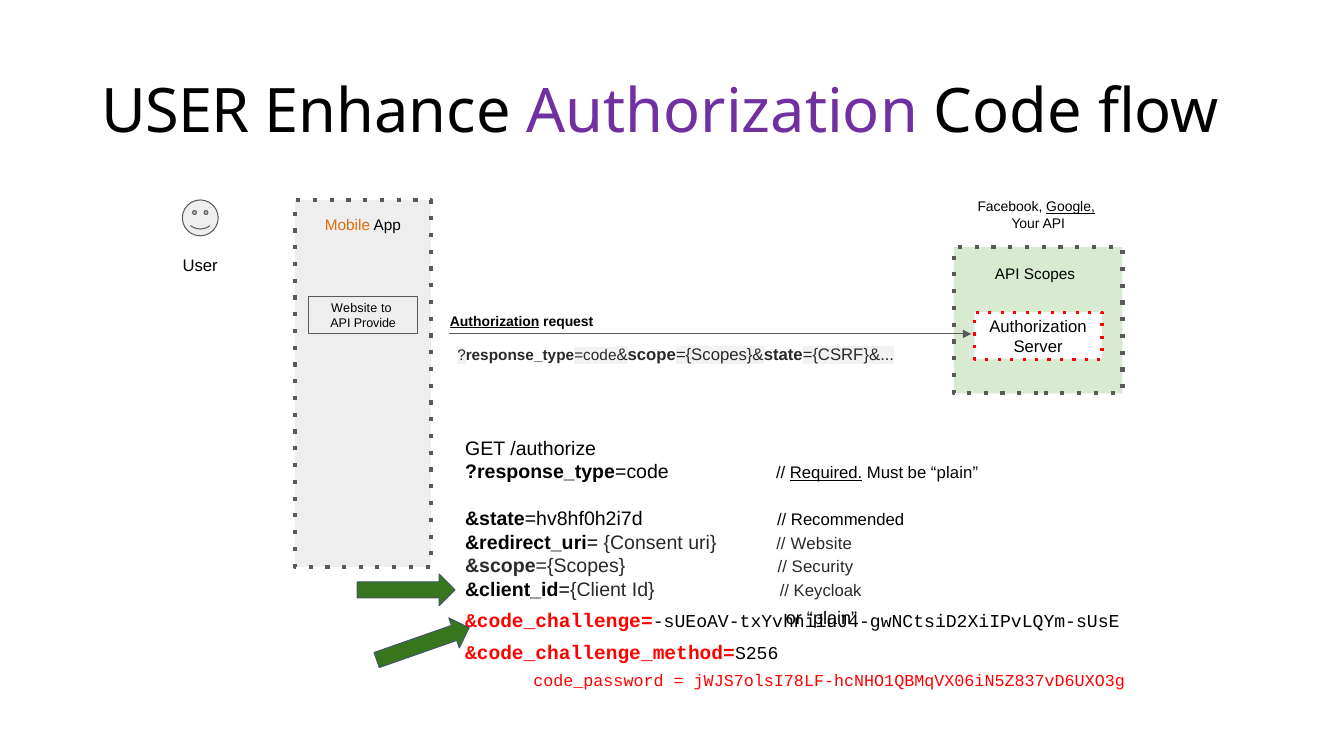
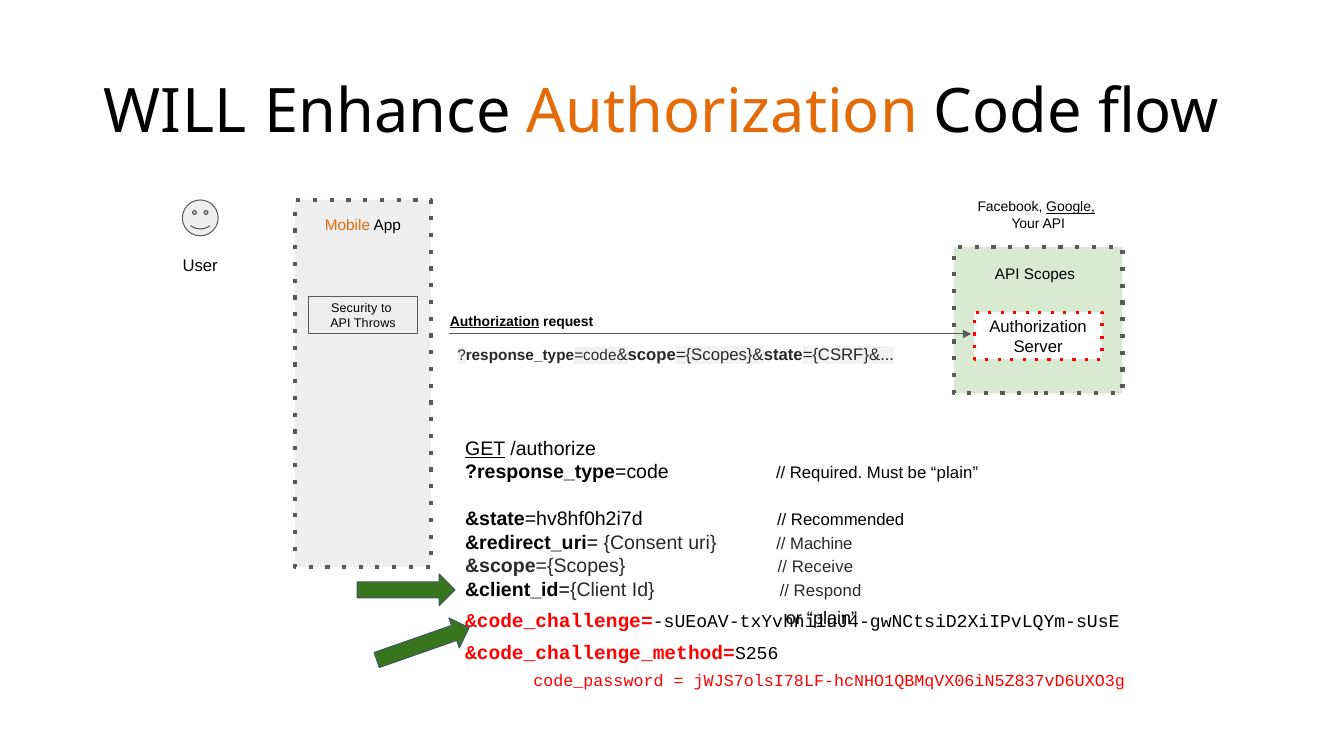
USER at (176, 112): USER -> WILL
Authorization at (722, 112) colour: purple -> orange
Website at (354, 308): Website -> Security
Provide: Provide -> Throws
GET underline: none -> present
Required underline: present -> none
Website at (821, 544): Website -> Machine
Security: Security -> Receive
Keycloak: Keycloak -> Respond
